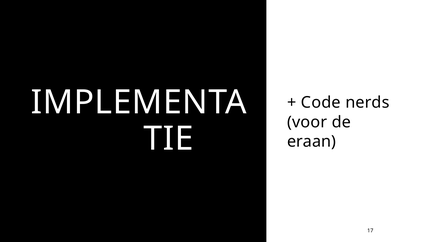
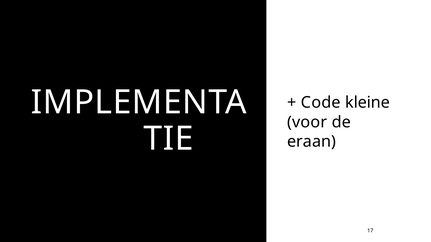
nerds: nerds -> kleine
